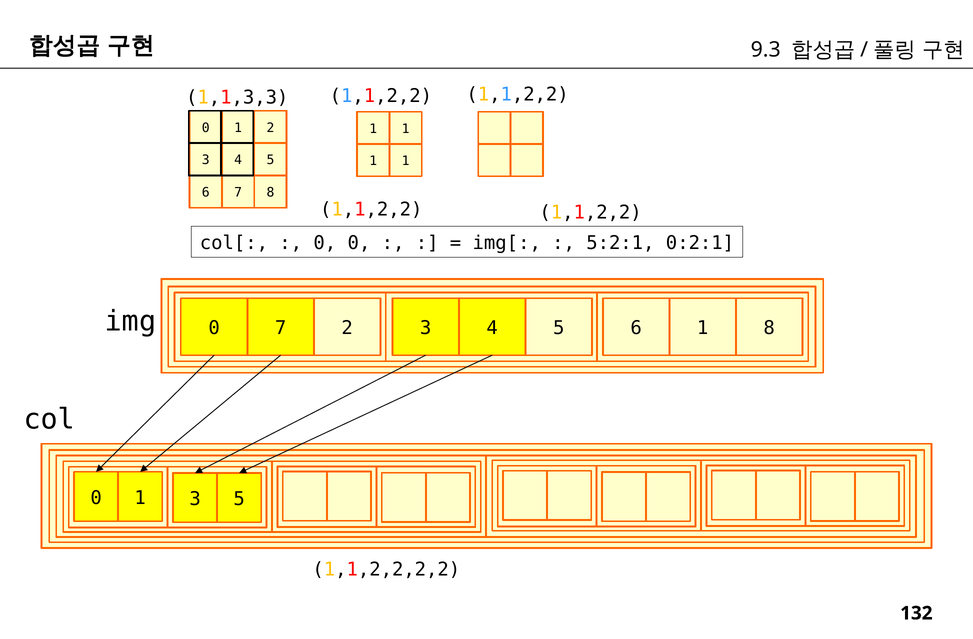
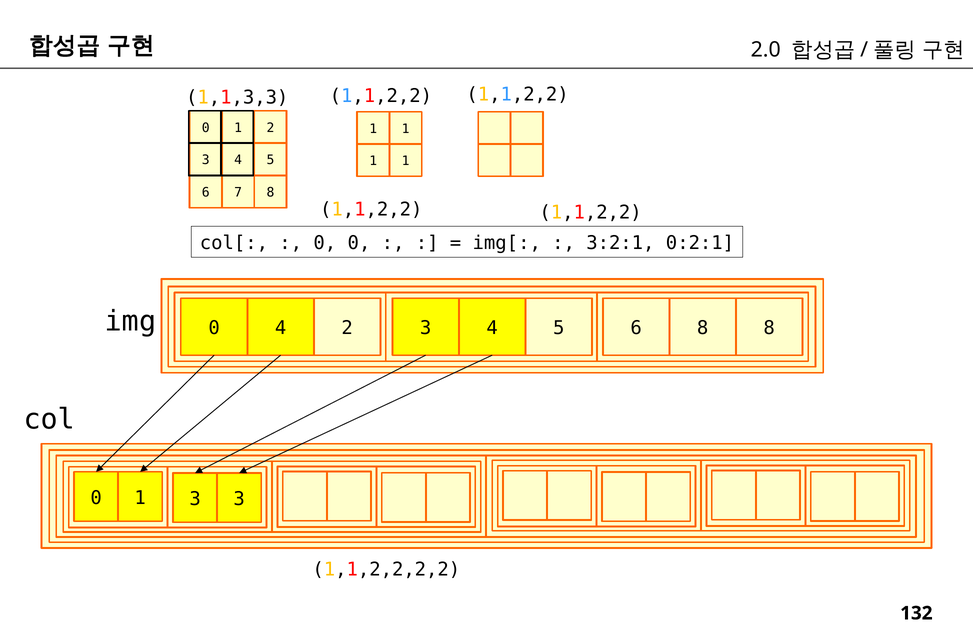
9.3: 9.3 -> 2.0
5:2:1: 5:2:1 -> 3:2:1
0 7: 7 -> 4
6 1: 1 -> 8
3 5: 5 -> 3
